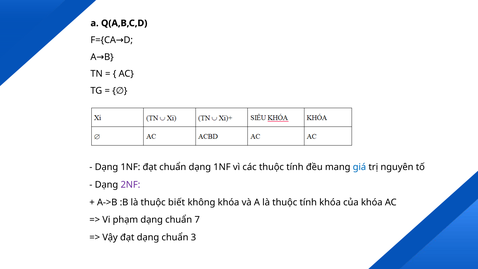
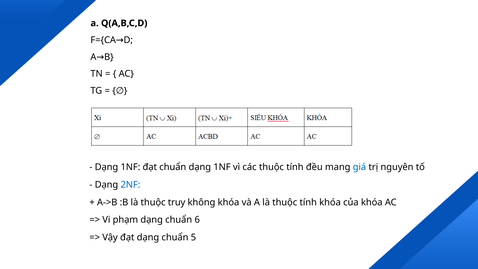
2NF colour: purple -> blue
biết: biết -> truy
7: 7 -> 6
3: 3 -> 5
